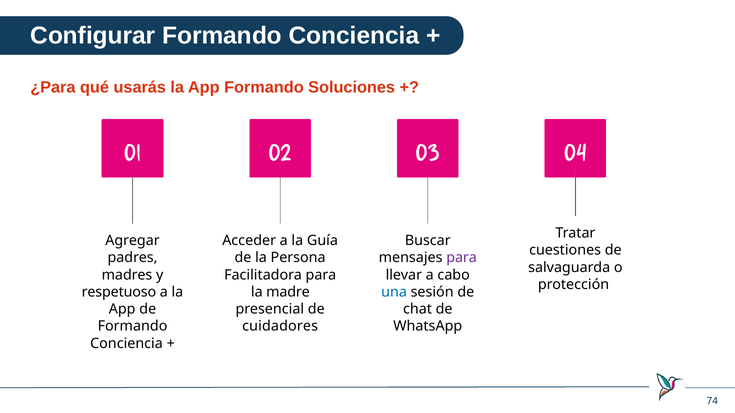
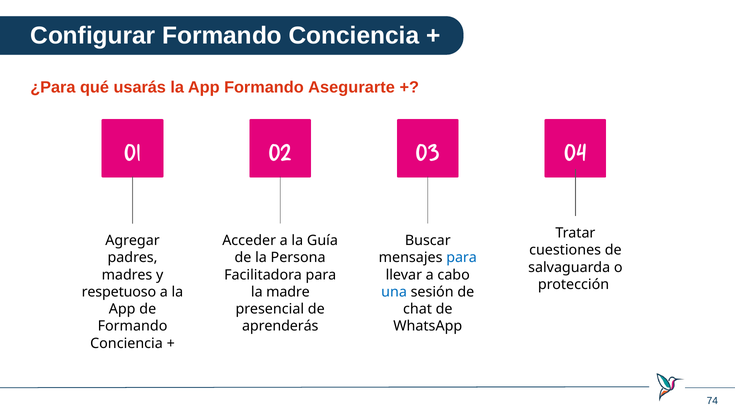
Soluciones: Soluciones -> Asegurarte
para at (462, 258) colour: purple -> blue
cuidadores: cuidadores -> aprenderás
